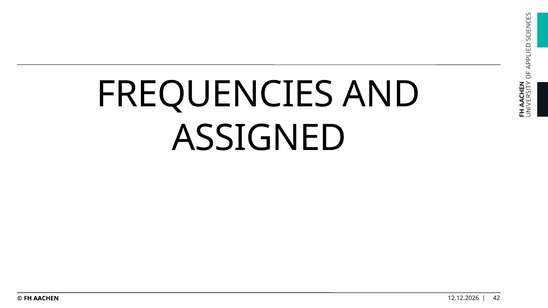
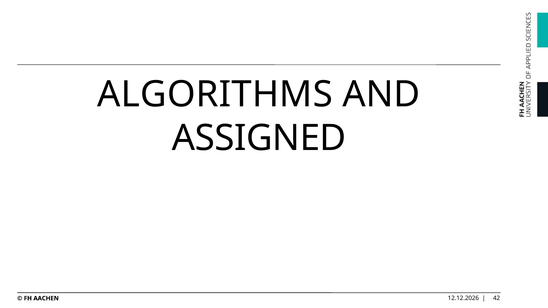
FREQUENCIES: FREQUENCIES -> ALGORITHMS
